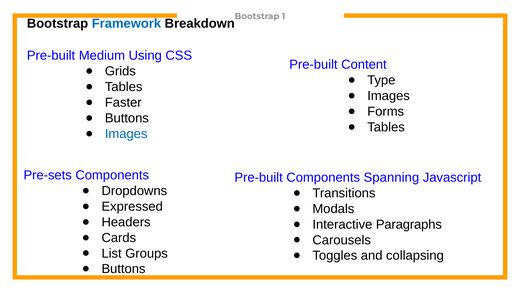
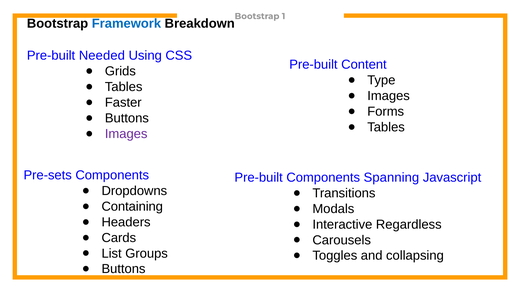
Medium: Medium -> Needed
Images at (126, 134) colour: blue -> purple
Expressed: Expressed -> Containing
Paragraphs: Paragraphs -> Regardless
